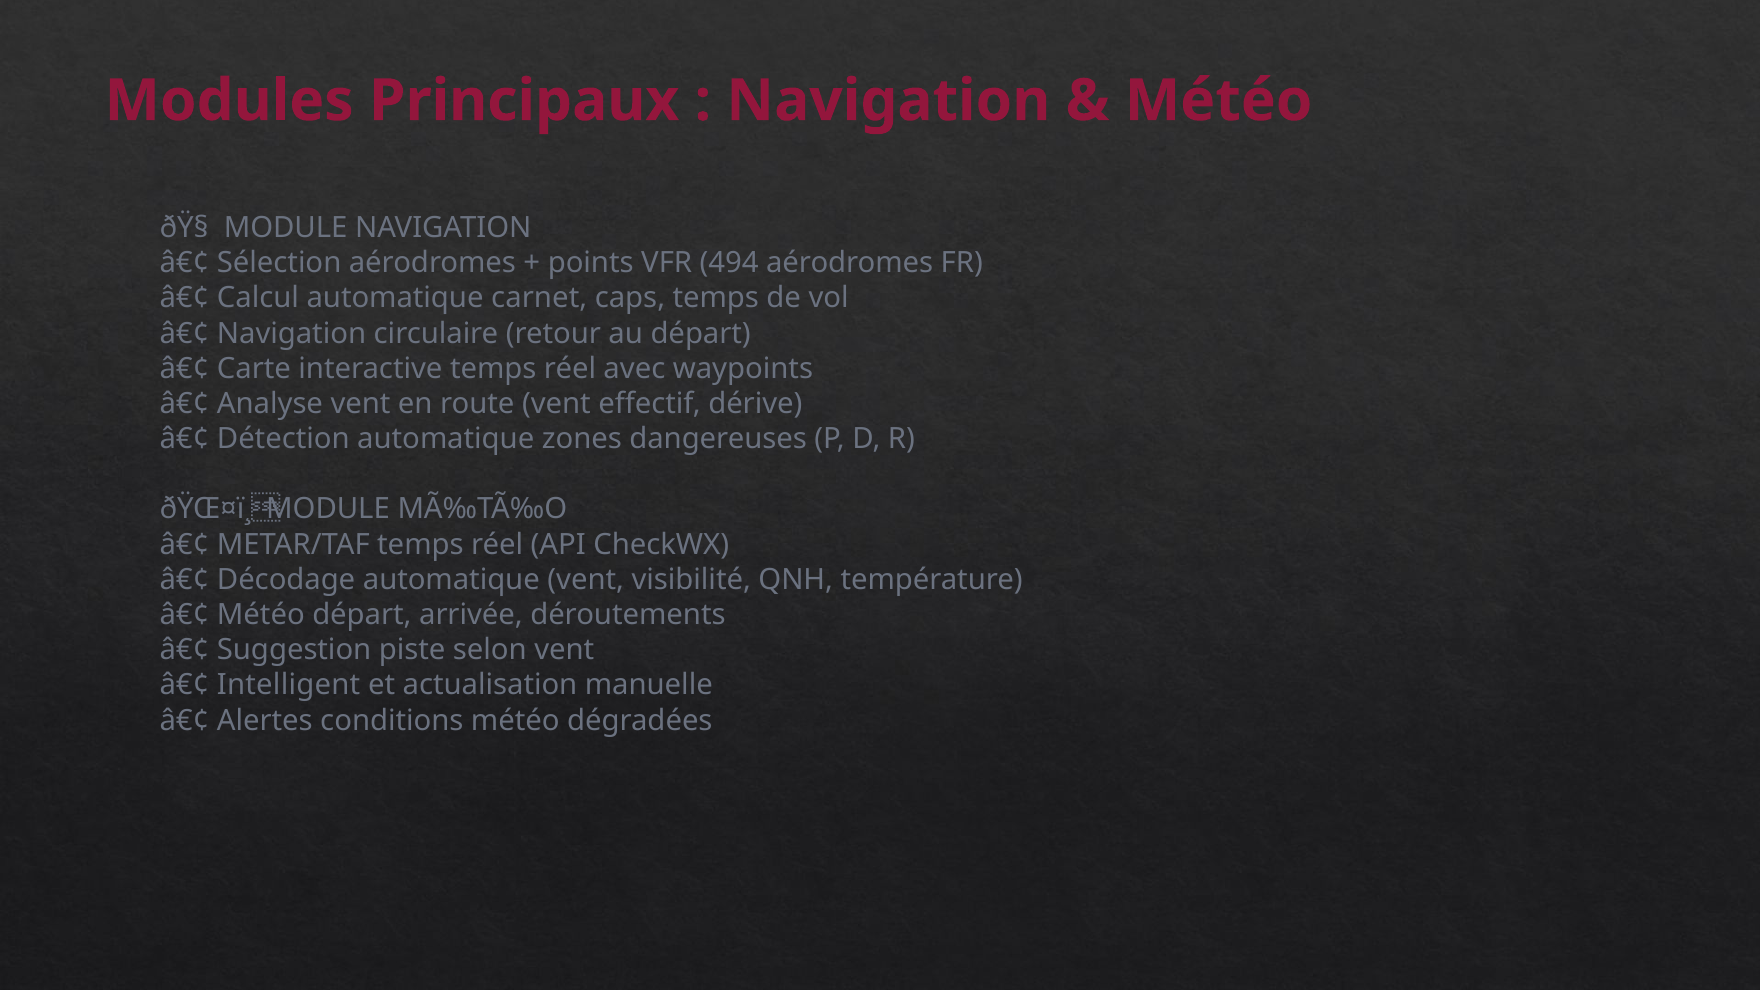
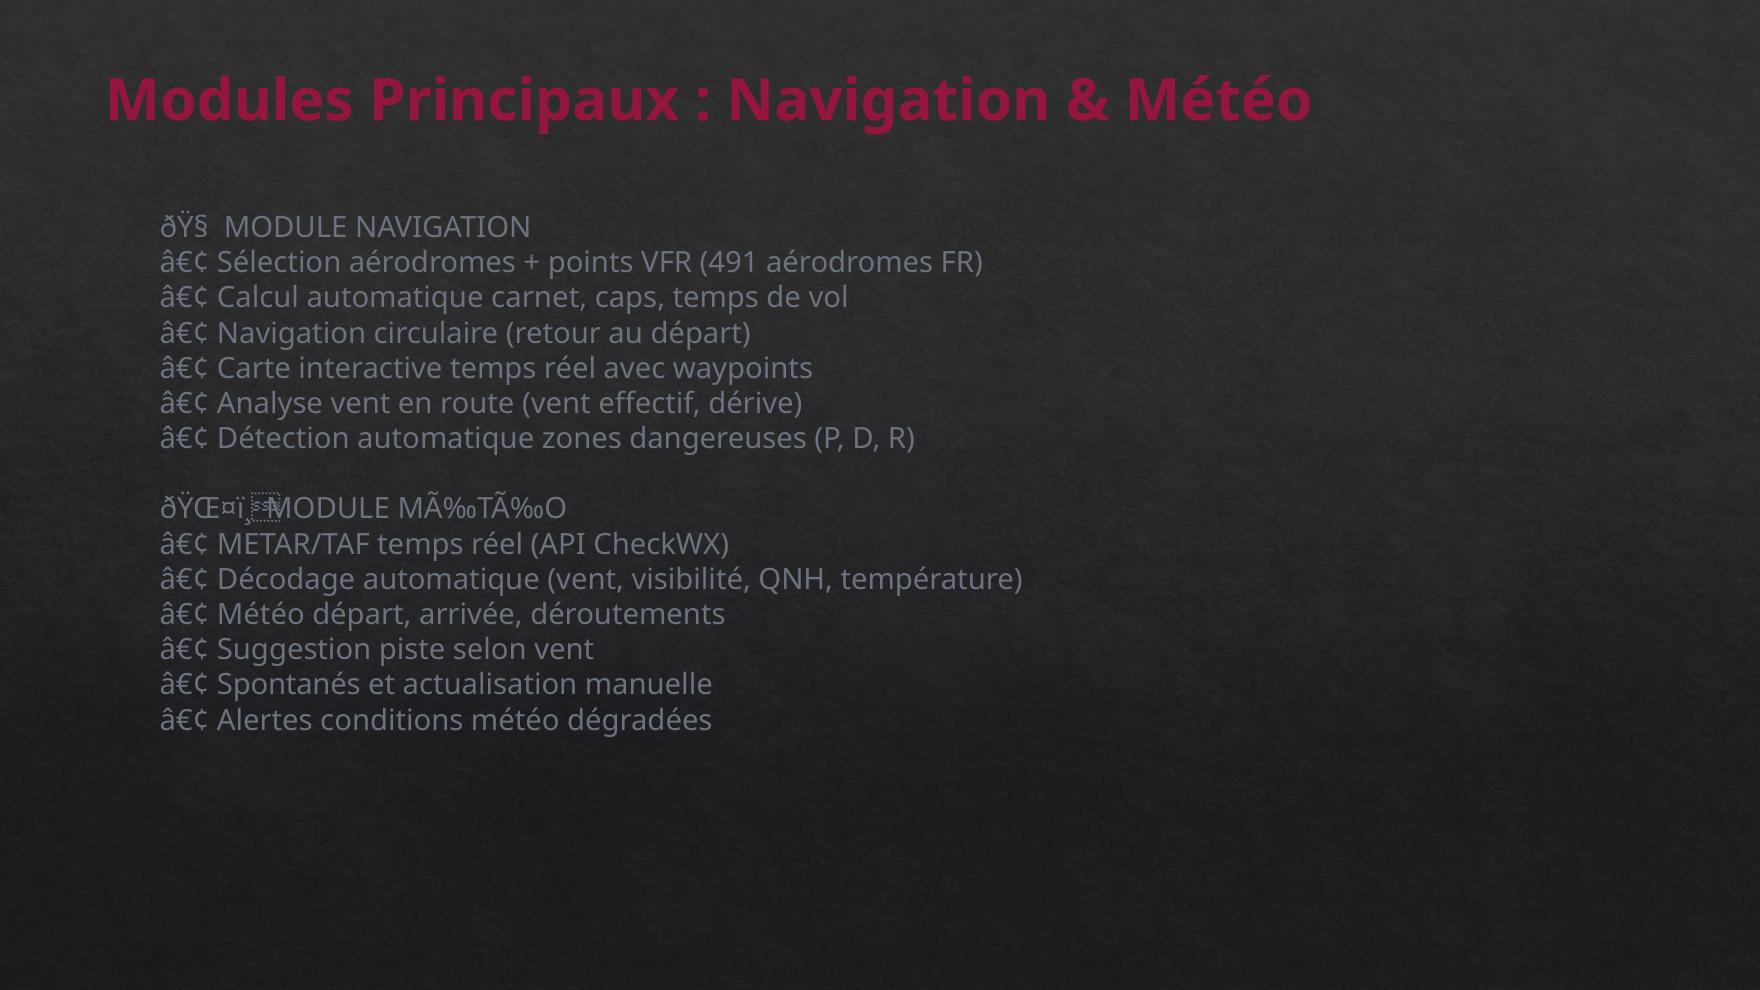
494: 494 -> 491
Intelligent: Intelligent -> Spontanés
